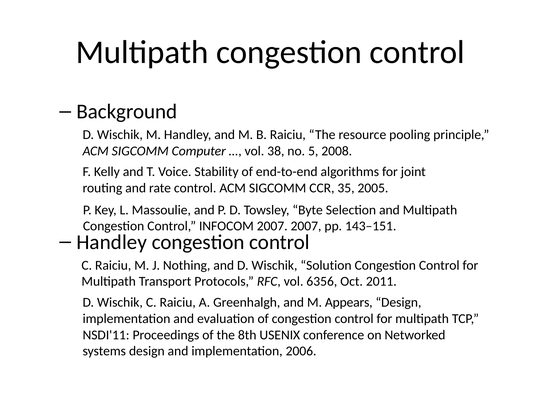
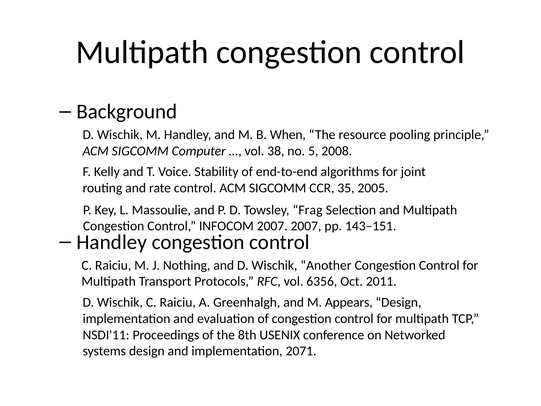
B Raiciu: Raiciu -> When
Byte: Byte -> Frag
Solution: Solution -> Another
2006: 2006 -> 2071
